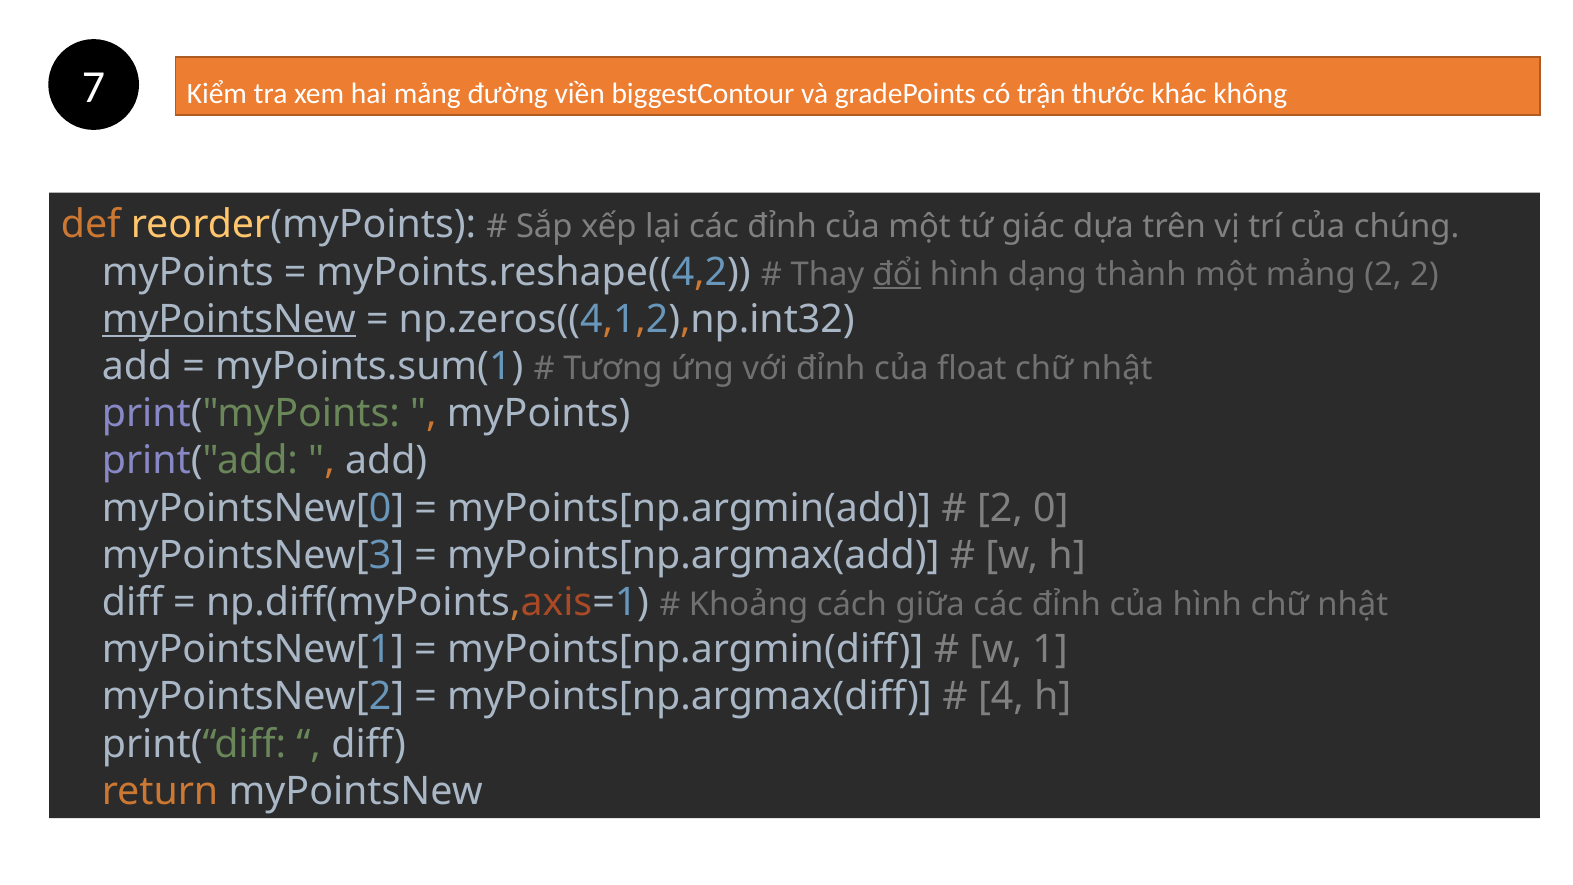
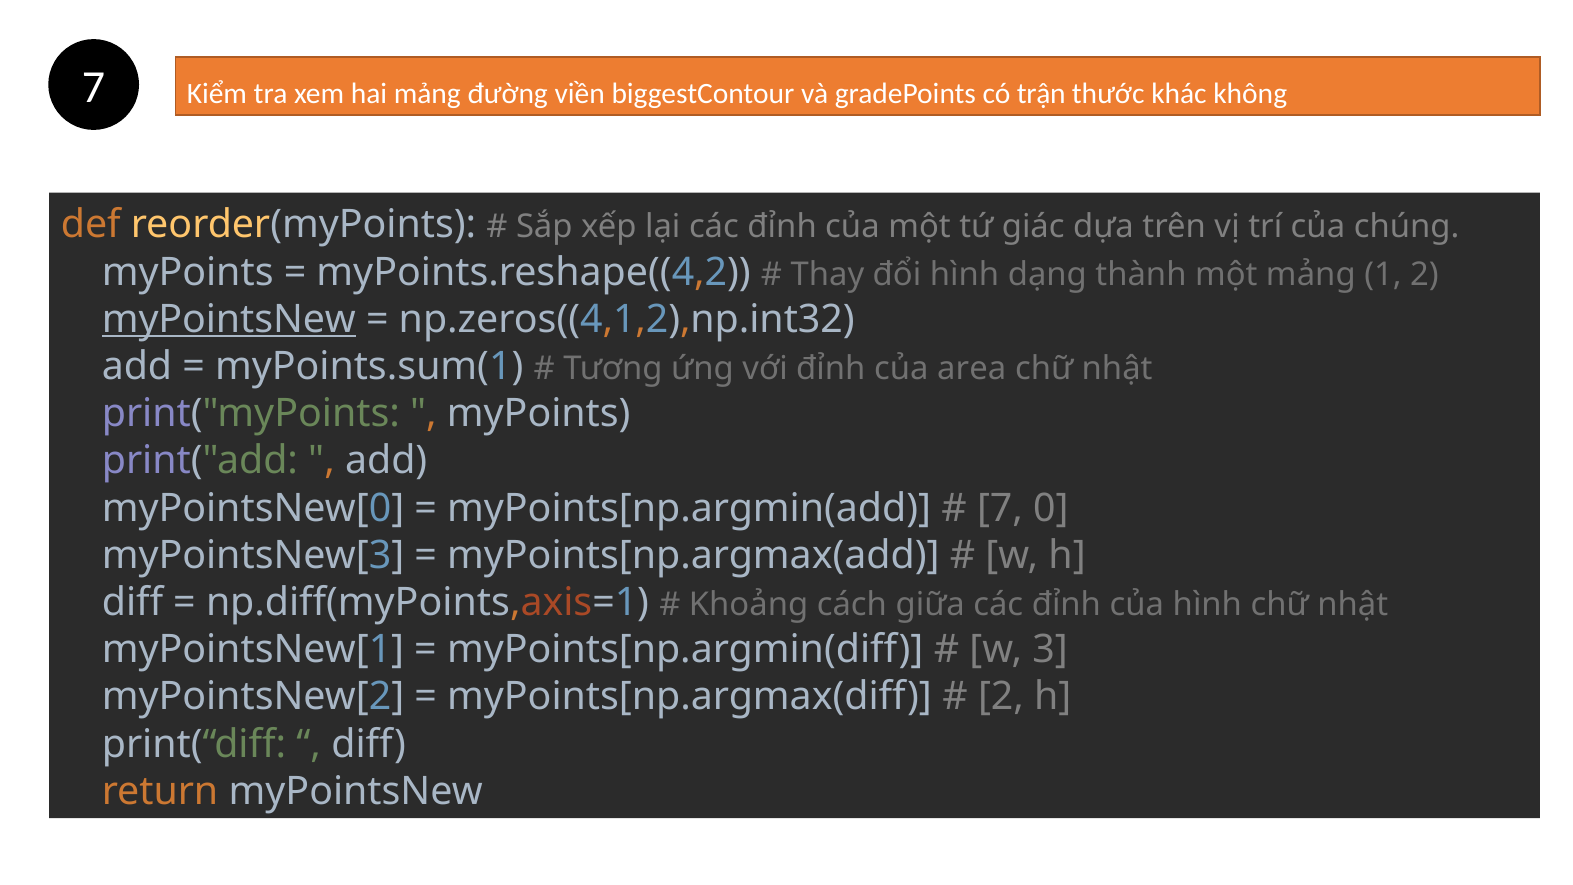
đổi underline: present -> none
mảng 2: 2 -> 1
float: float -> area
2 at (1000, 508): 2 -> 7
1: 1 -> 3
4 at (1001, 697): 4 -> 2
